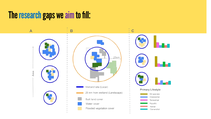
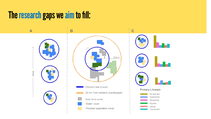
aim colour: purple -> blue
